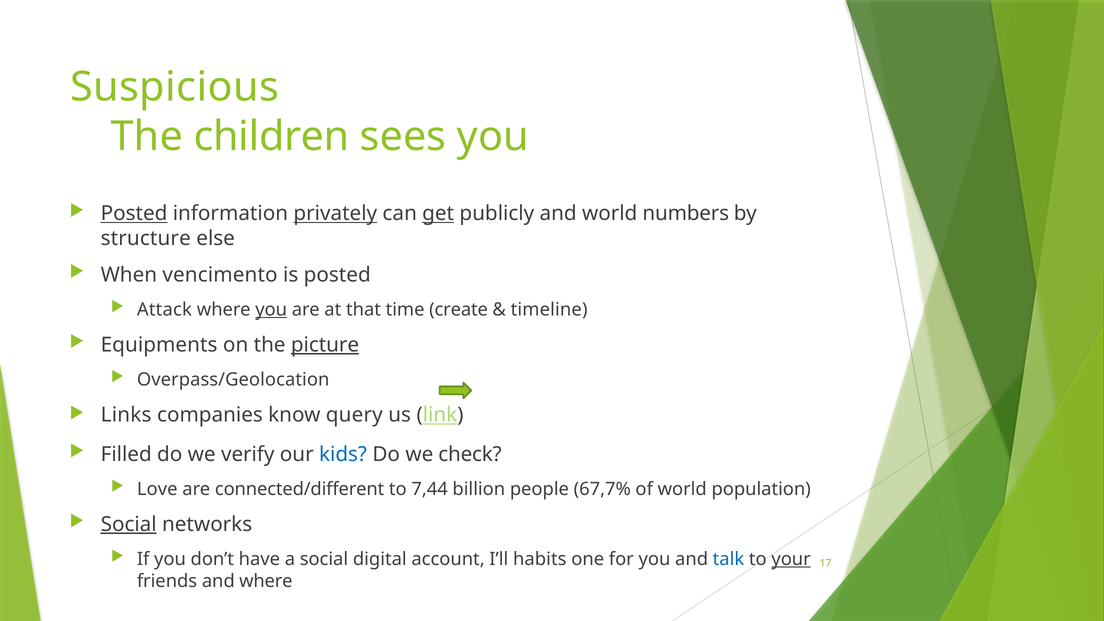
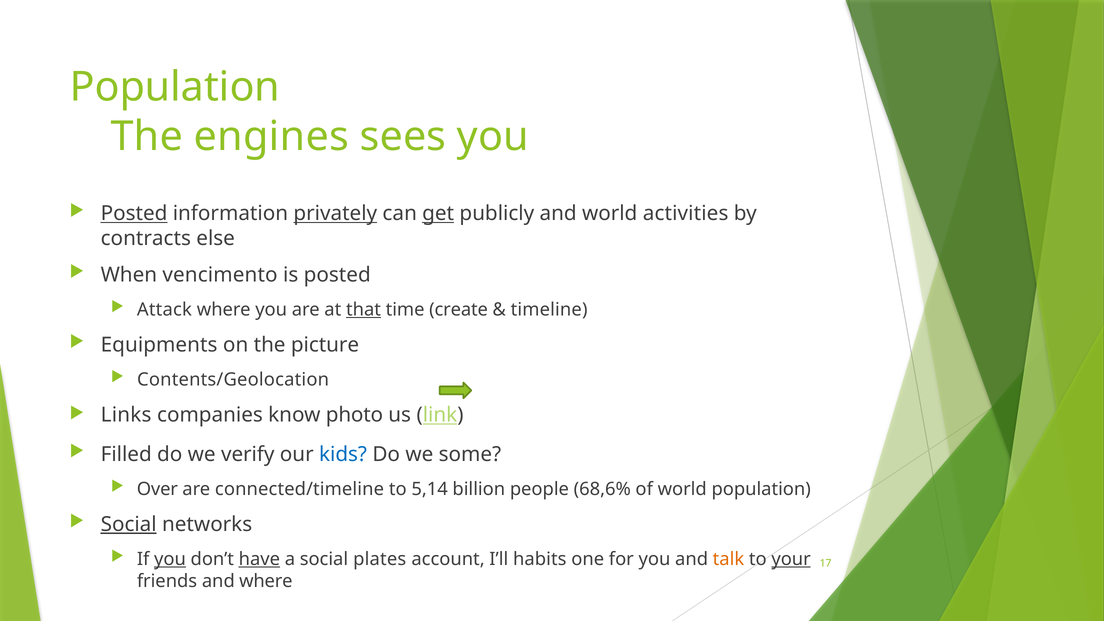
Suspicious at (175, 87): Suspicious -> Population
children: children -> engines
numbers: numbers -> activities
structure: structure -> contracts
you at (271, 310) underline: present -> none
that underline: none -> present
picture underline: present -> none
Overpass/Geolocation: Overpass/Geolocation -> Contents/Geolocation
query: query -> photo
check: check -> some
Love: Love -> Over
connected/different: connected/different -> connected/timeline
7,44: 7,44 -> 5,14
67,7%: 67,7% -> 68,6%
you at (170, 559) underline: none -> present
have underline: none -> present
digital: digital -> plates
talk colour: blue -> orange
